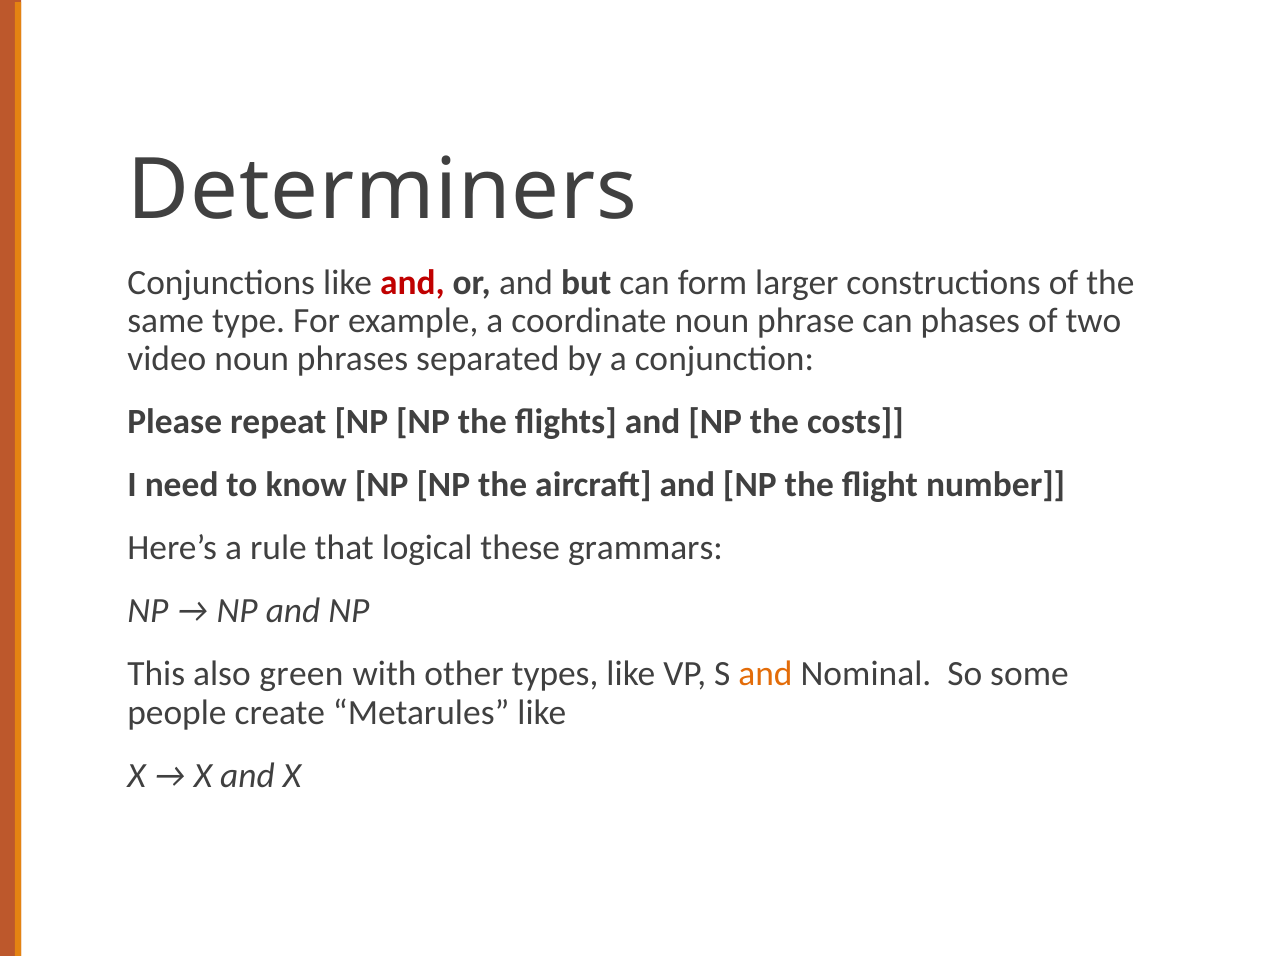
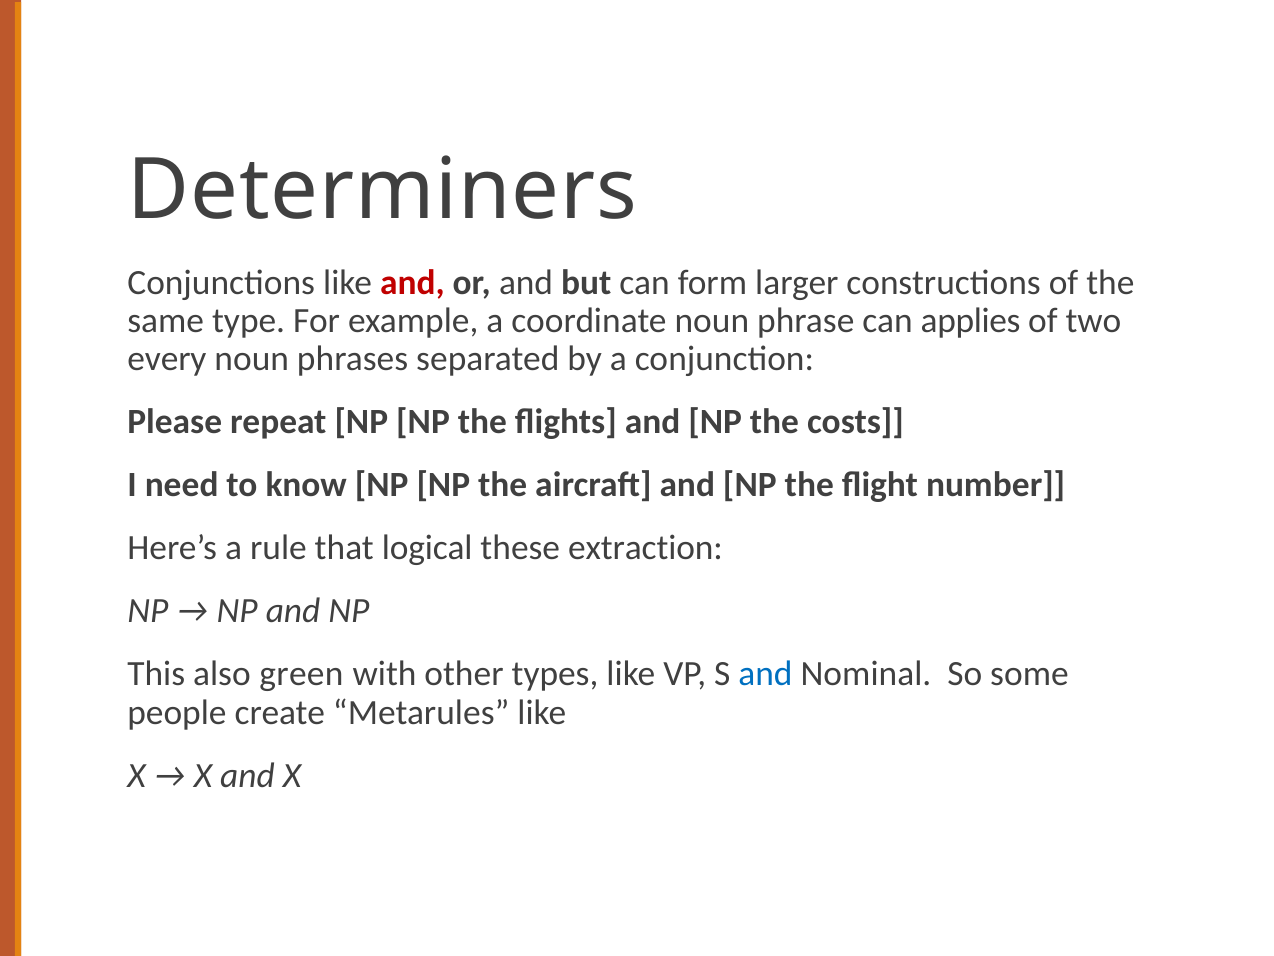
phases: phases -> applies
video: video -> every
grammars: grammars -> extraction
and at (765, 674) colour: orange -> blue
